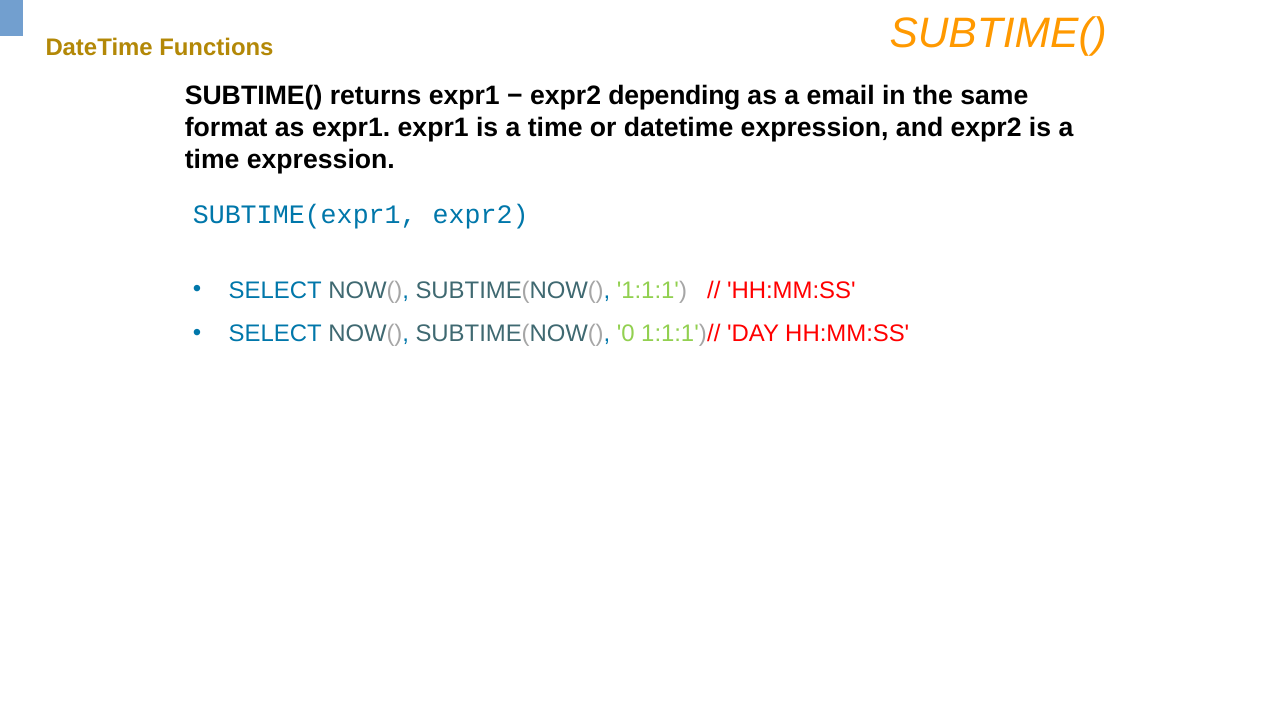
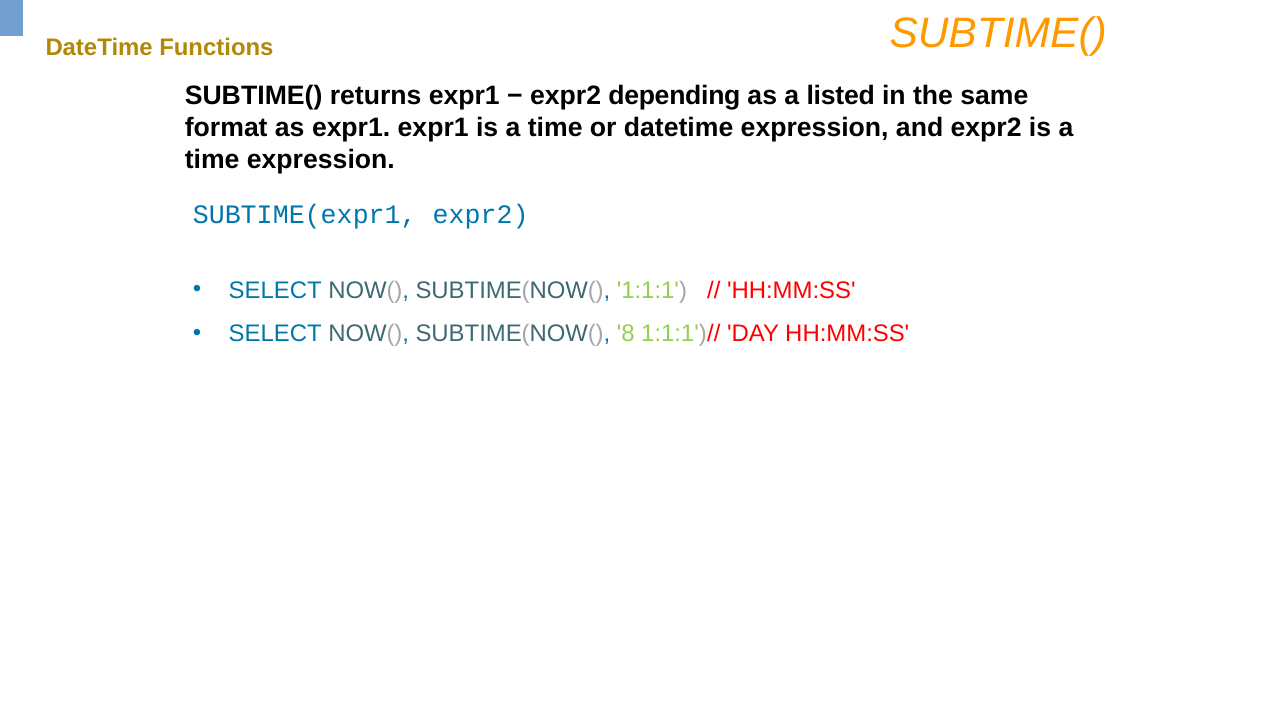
email: email -> listed
0: 0 -> 8
